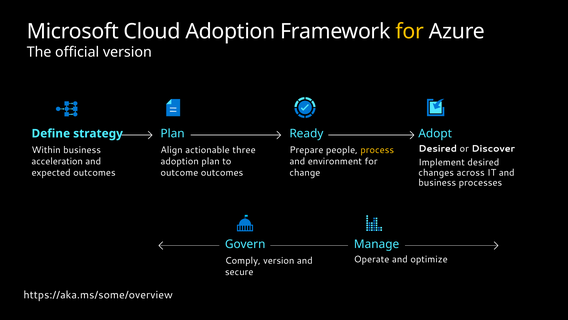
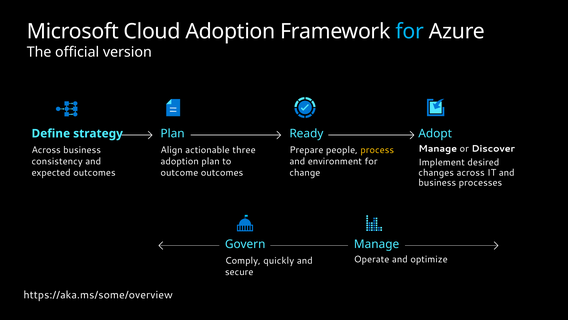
for at (410, 31) colour: yellow -> light blue
Desired at (438, 148): Desired -> Manage
Within at (46, 150): Within -> Across
acceleration: acceleration -> consistency
Comply version: version -> quickly
